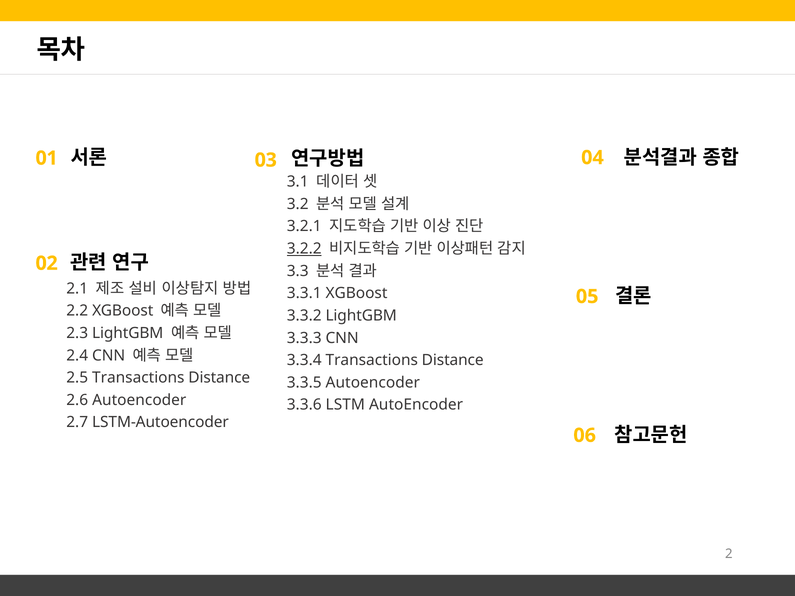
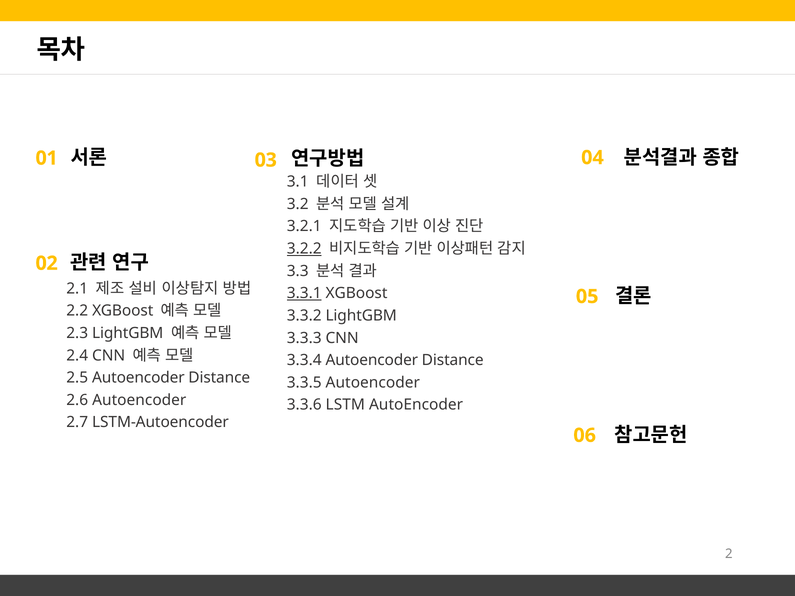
3.3.1 underline: none -> present
3.3.4 Transactions: Transactions -> Autoencoder
2.5 Transactions: Transactions -> Autoencoder
